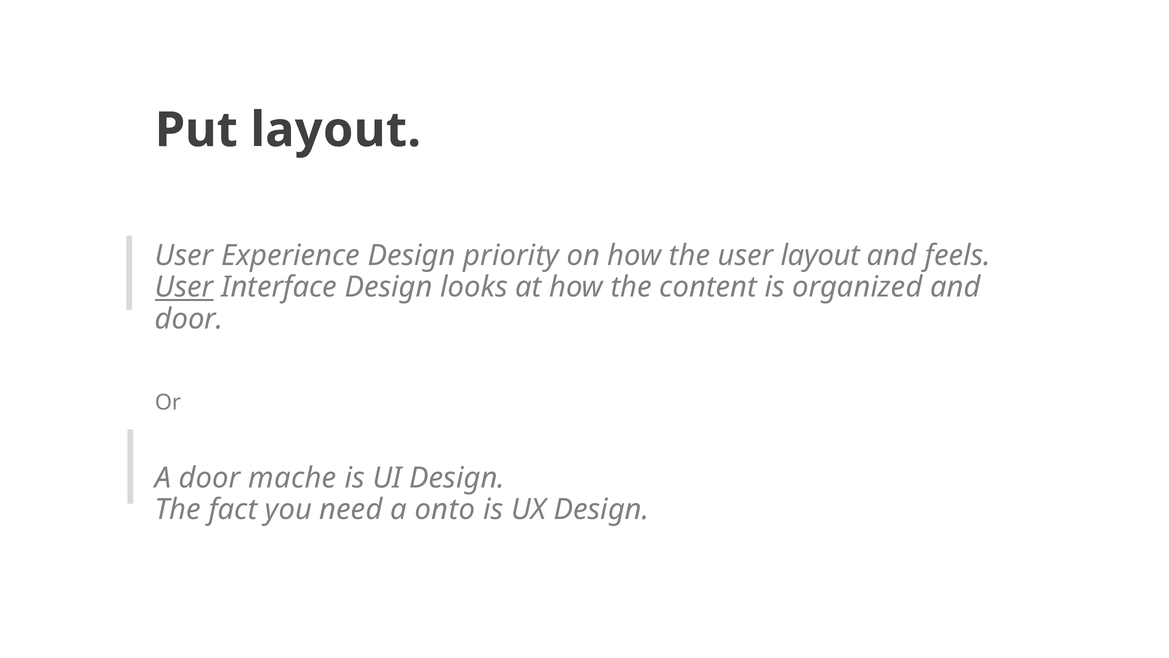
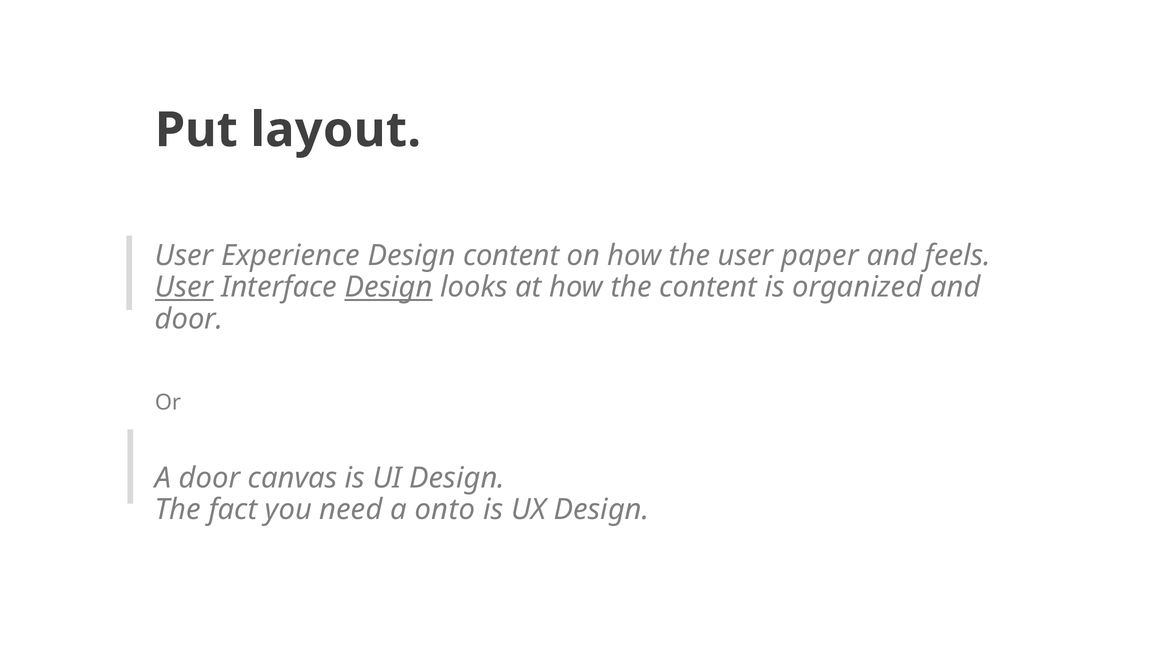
Design priority: priority -> content
user layout: layout -> paper
Design at (389, 287) underline: none -> present
mache: mache -> canvas
